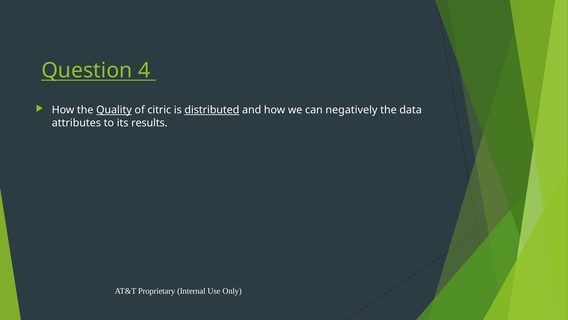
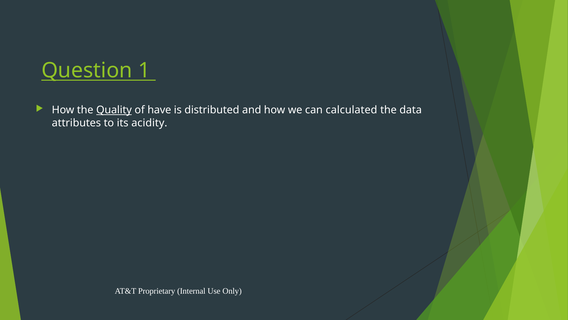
4: 4 -> 1
citric: citric -> have
distributed underline: present -> none
negatively: negatively -> calculated
results: results -> acidity
